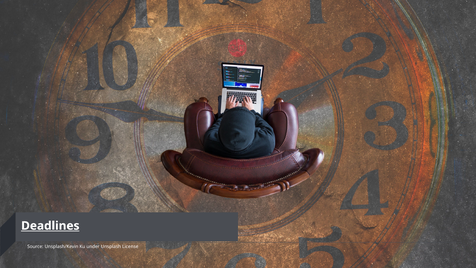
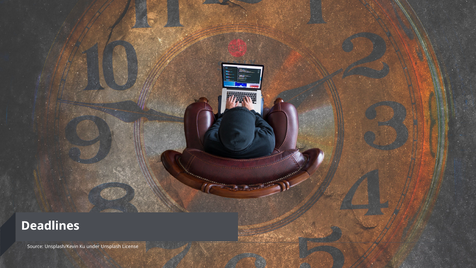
Deadlines underline: present -> none
